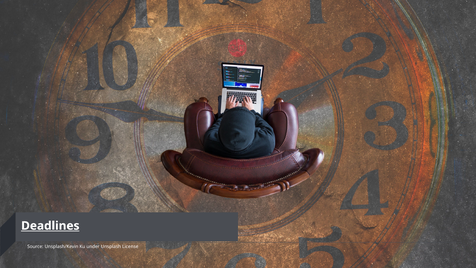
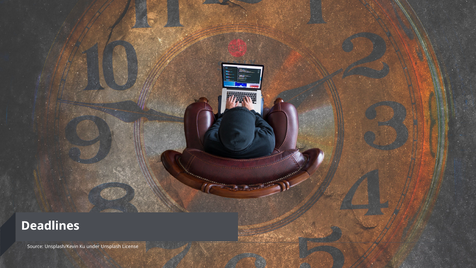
Deadlines underline: present -> none
